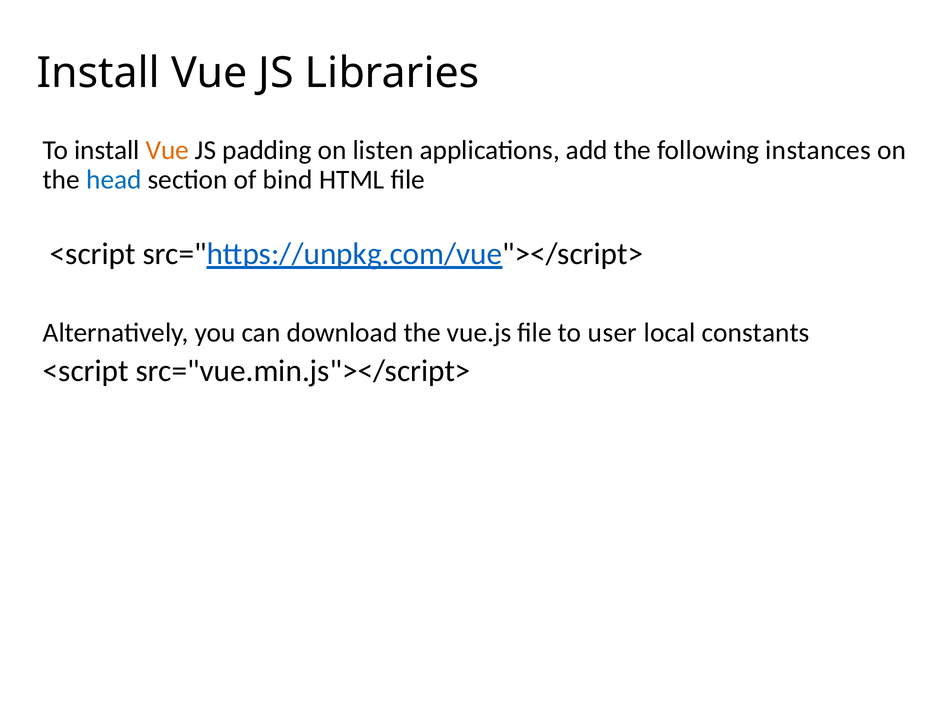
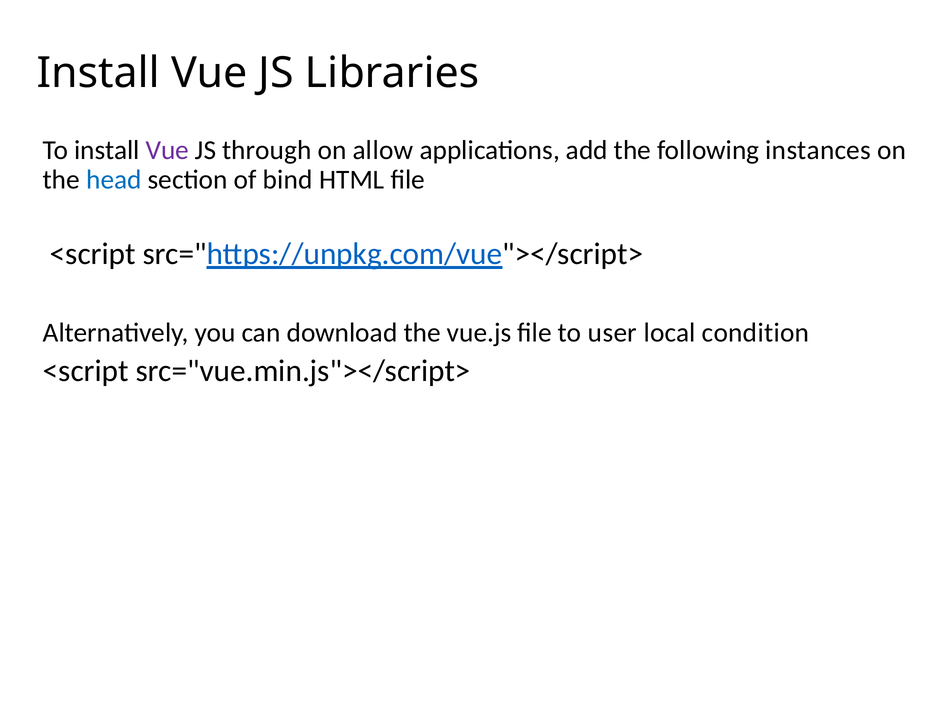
Vue at (167, 150) colour: orange -> purple
padding: padding -> through
listen: listen -> allow
constants: constants -> condition
